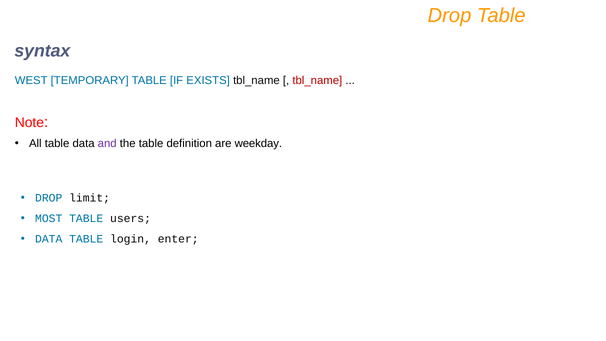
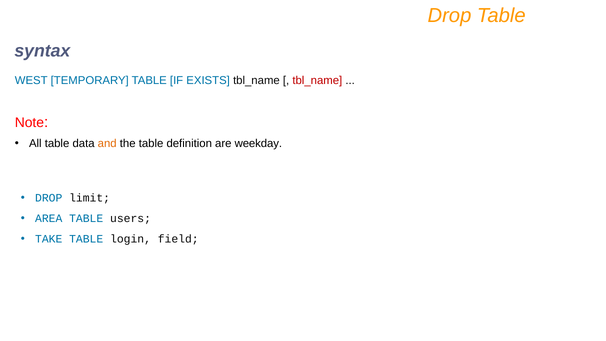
and colour: purple -> orange
MOST: MOST -> AREA
DATA at (49, 239): DATA -> TAKE
enter: enter -> field
